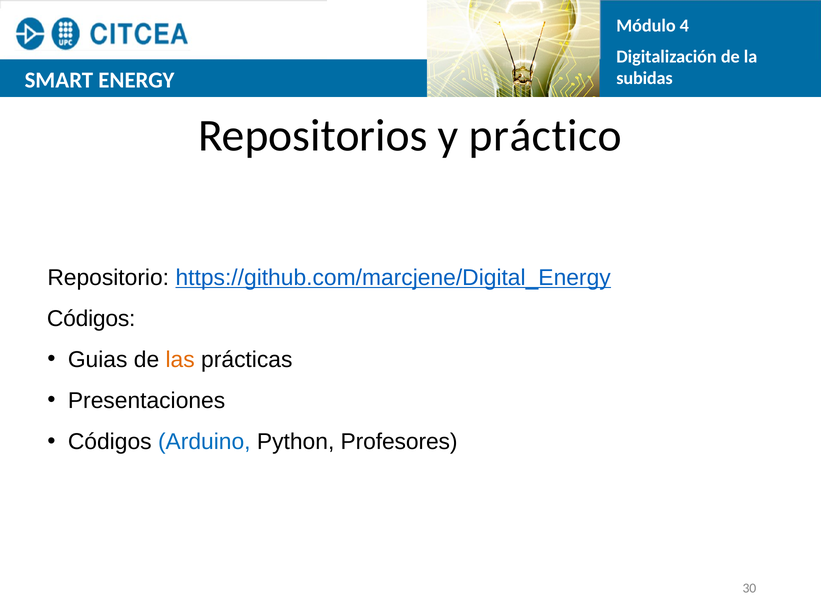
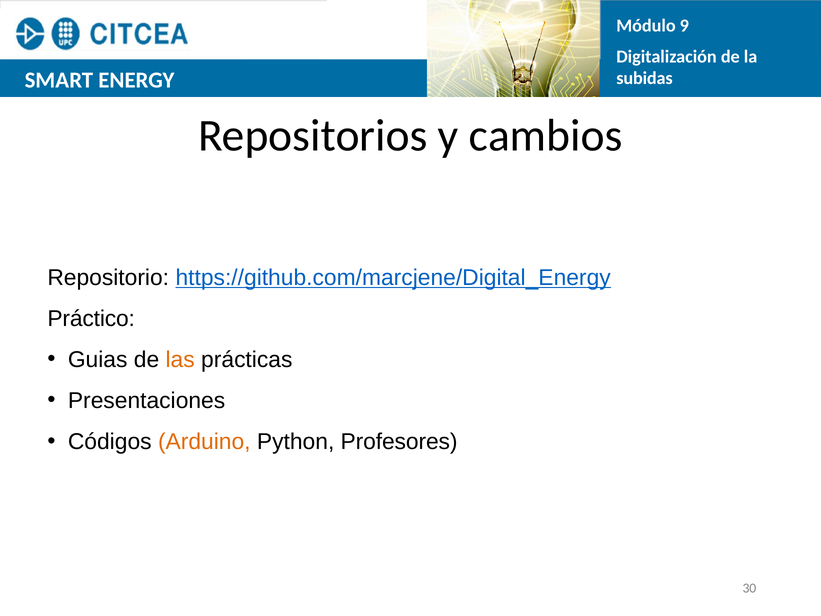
4: 4 -> 9
práctico: práctico -> cambios
Códigos at (91, 318): Códigos -> Práctico
Arduino colour: blue -> orange
